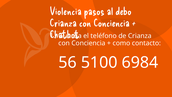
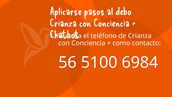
Violencia: Violencia -> Aplicarse
